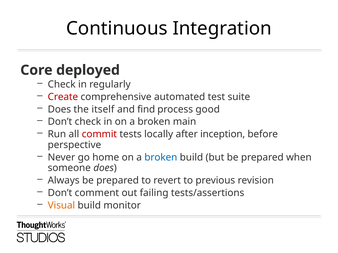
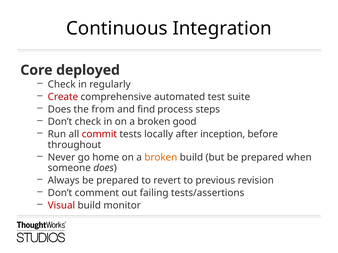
itself: itself -> from
good: good -> steps
main: main -> good
perspective: perspective -> throughout
broken at (161, 158) colour: blue -> orange
Visual colour: orange -> red
